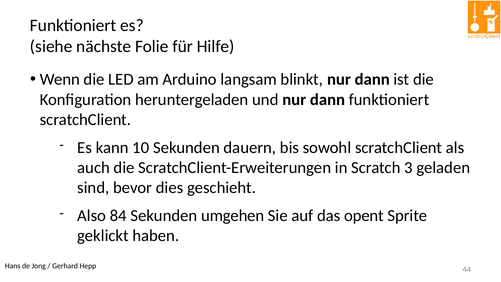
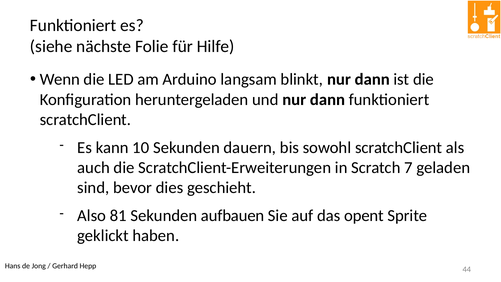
3: 3 -> 7
84: 84 -> 81
umgehen: umgehen -> aufbauen
